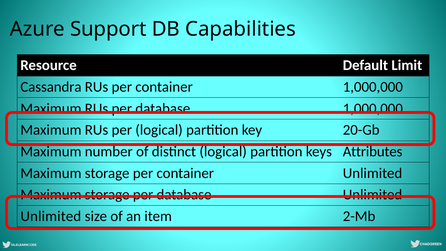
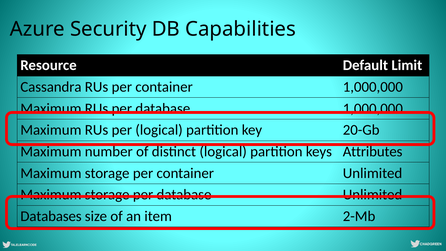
Support: Support -> Security
Unlimited at (51, 216): Unlimited -> Databases
